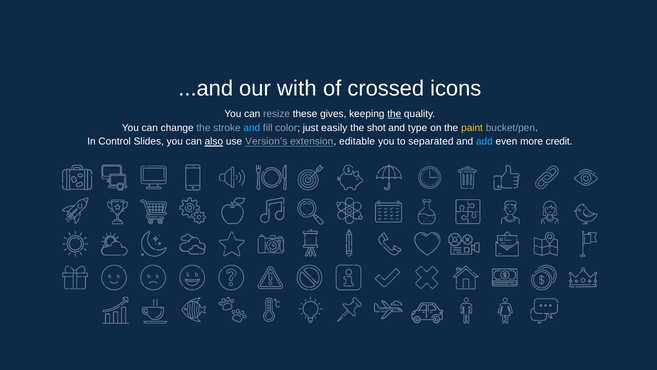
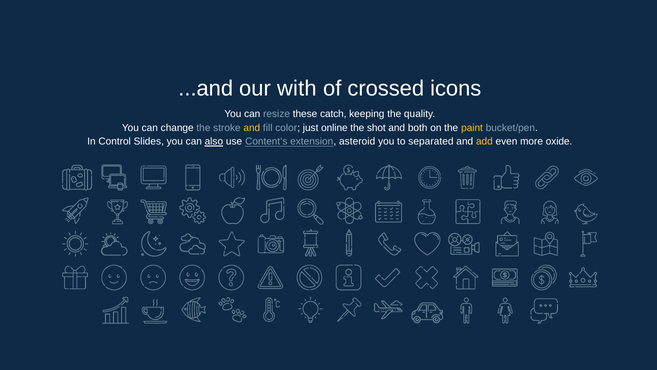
gives: gives -> catch
the at (394, 114) underline: present -> none
and at (252, 128) colour: light blue -> yellow
easily: easily -> online
type: type -> both
Version’s: Version’s -> Content’s
editable: editable -> asteroid
add colour: light blue -> yellow
credit: credit -> oxide
